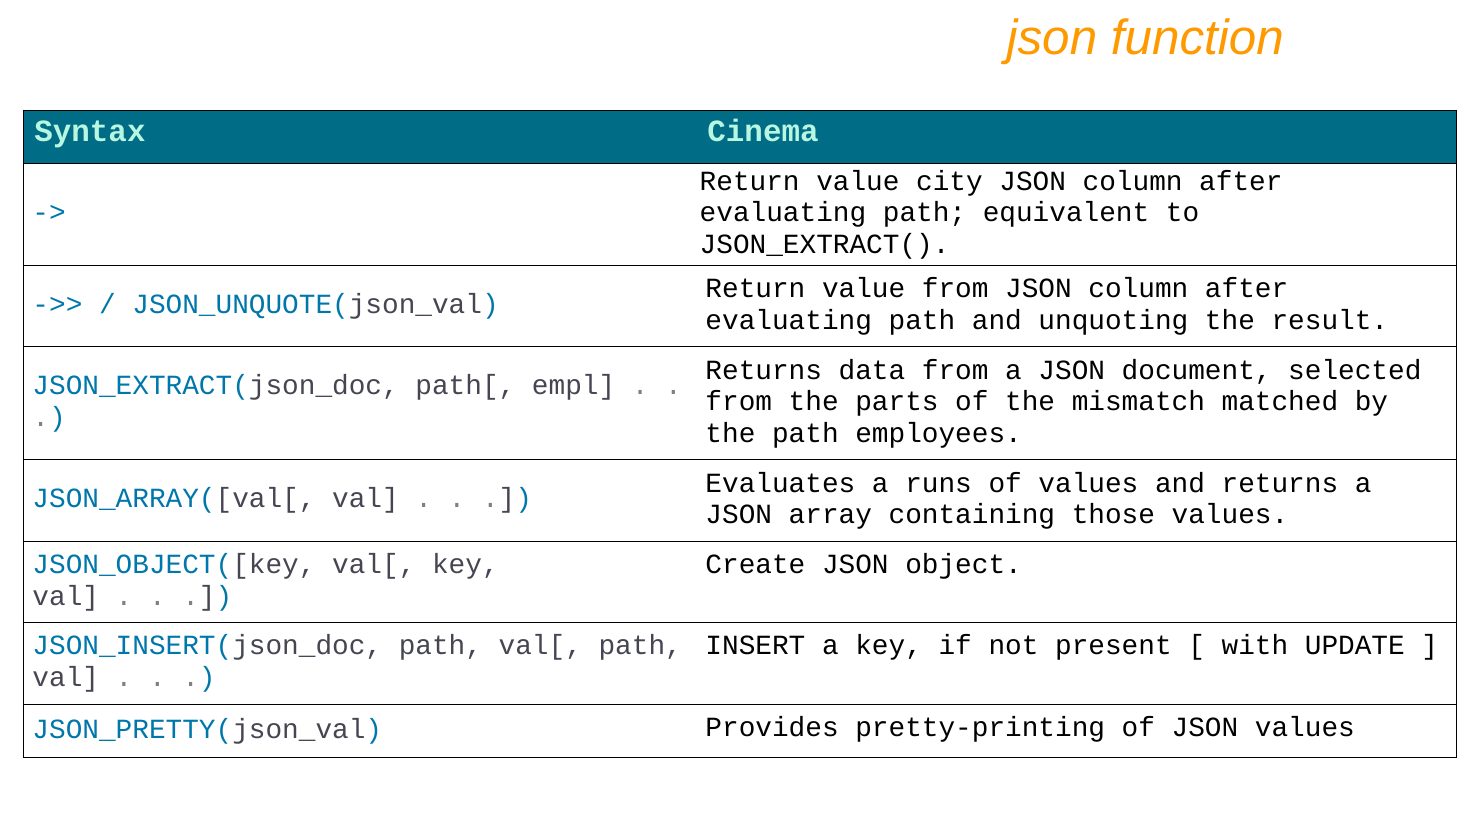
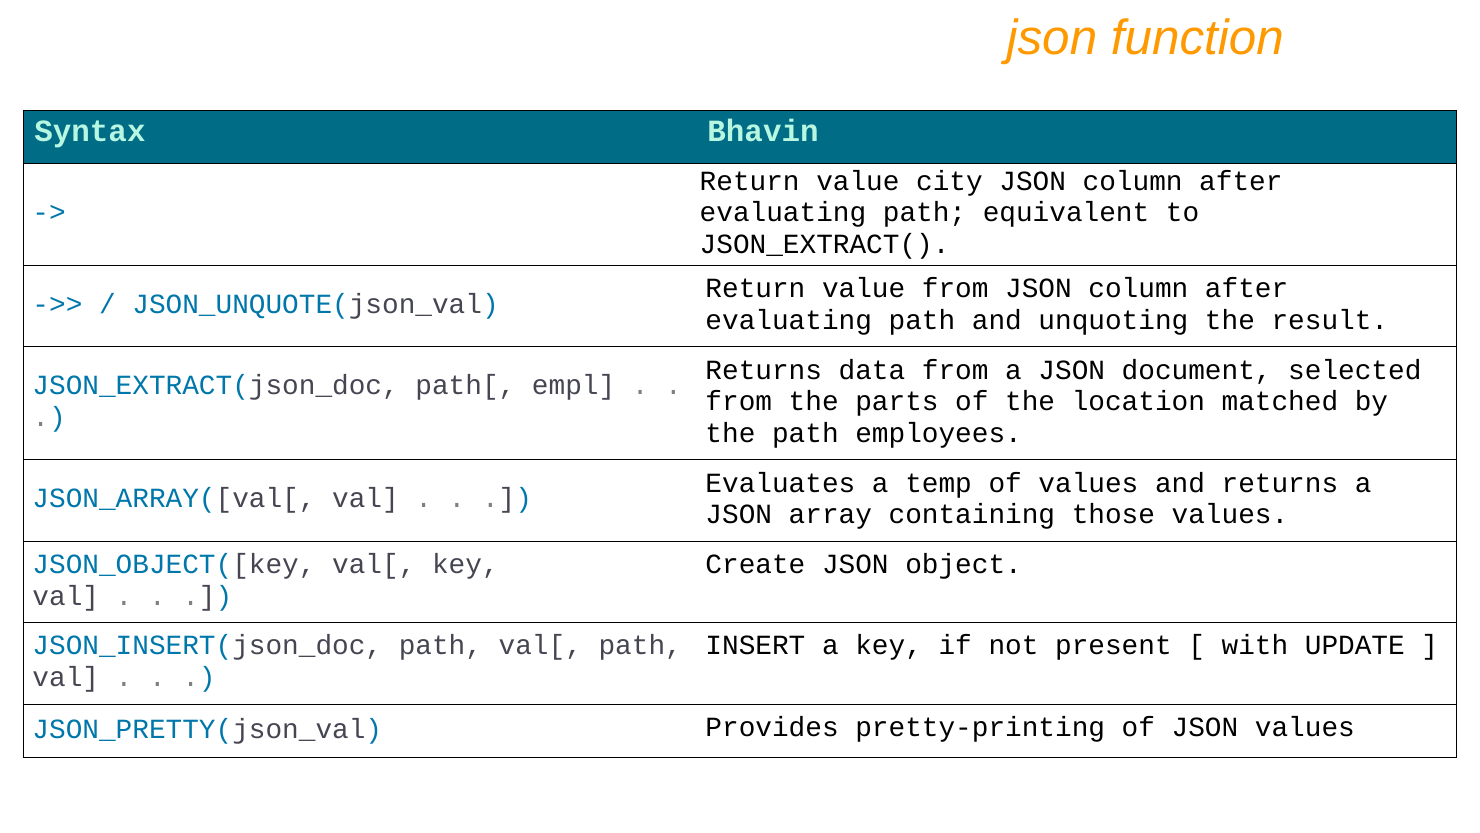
Cinema: Cinema -> Bhavin
mismatch: mismatch -> location
runs: runs -> temp
